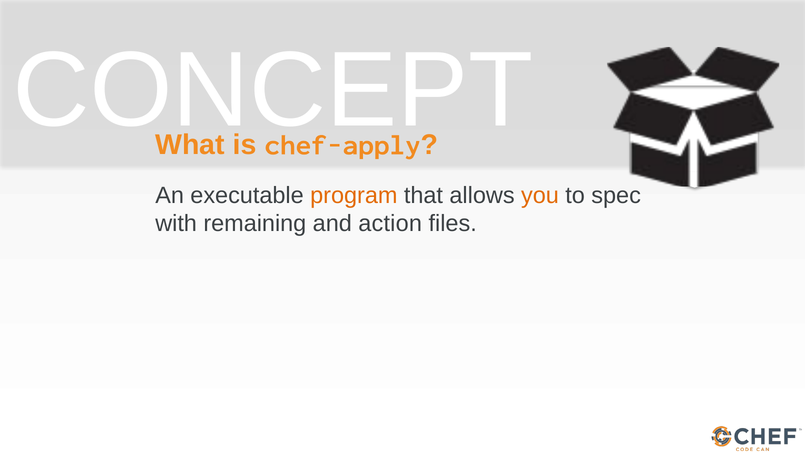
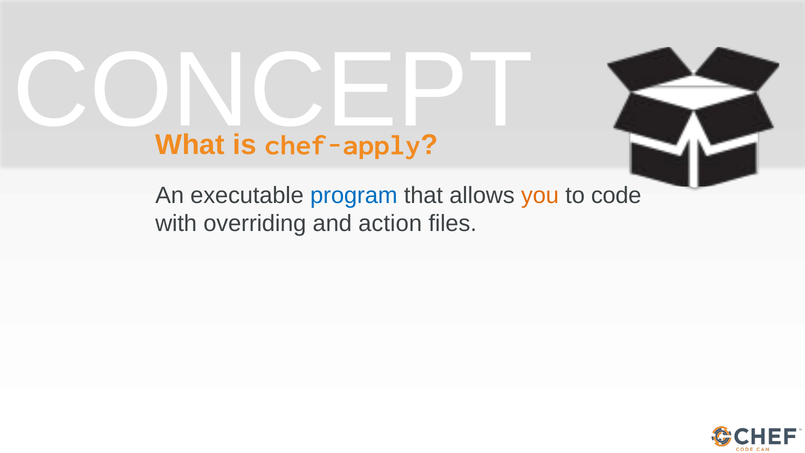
program colour: orange -> blue
spec: spec -> code
remaining: remaining -> overriding
